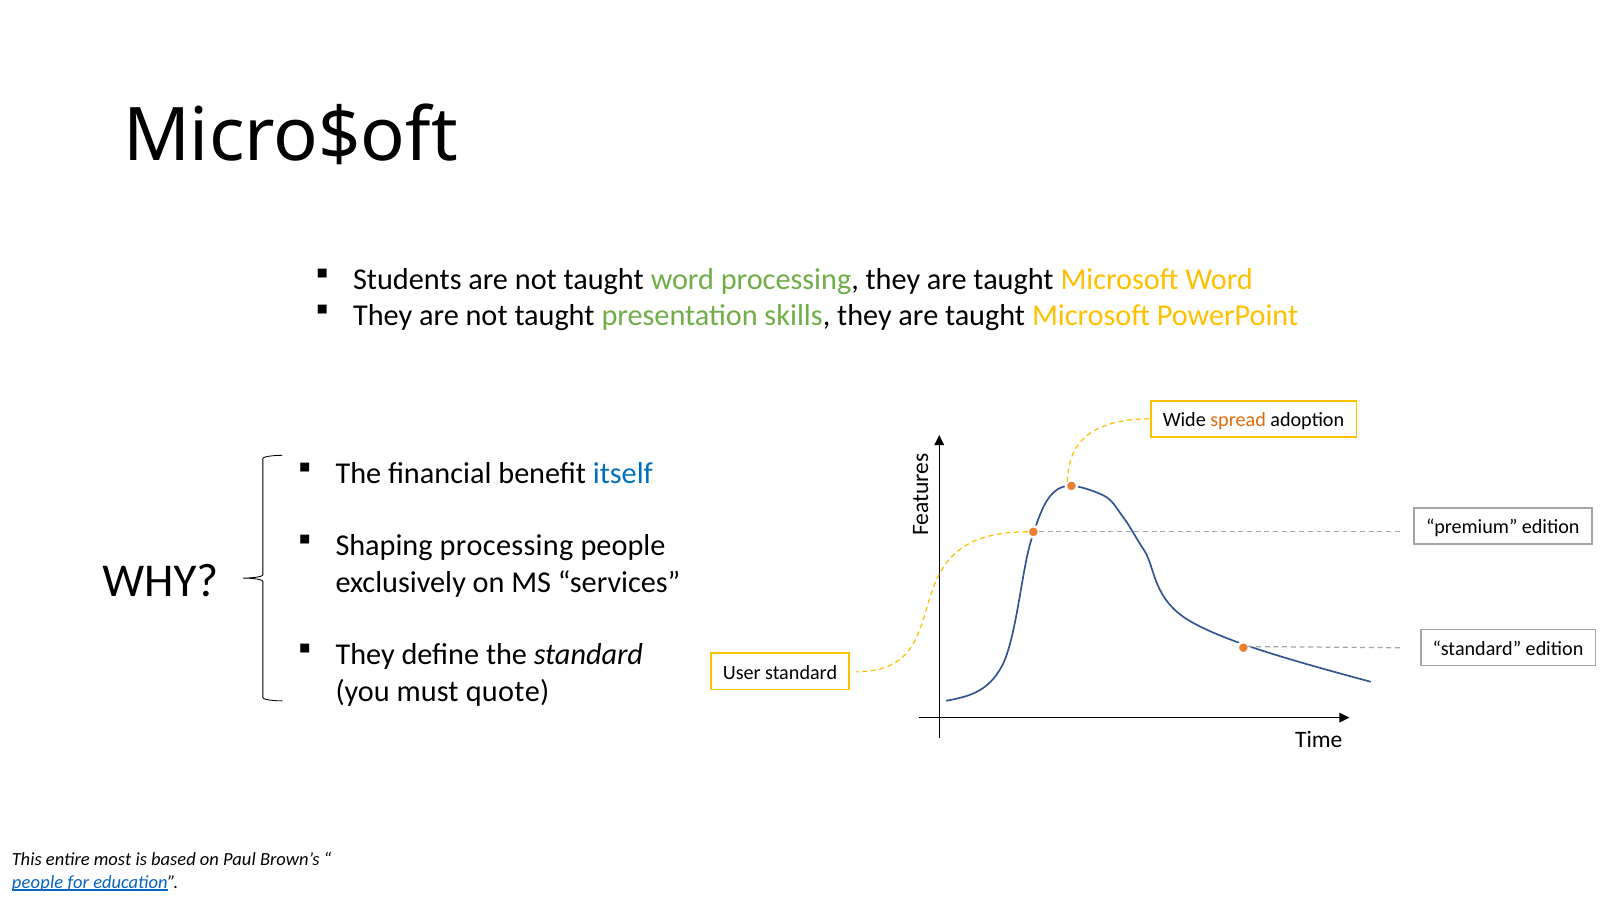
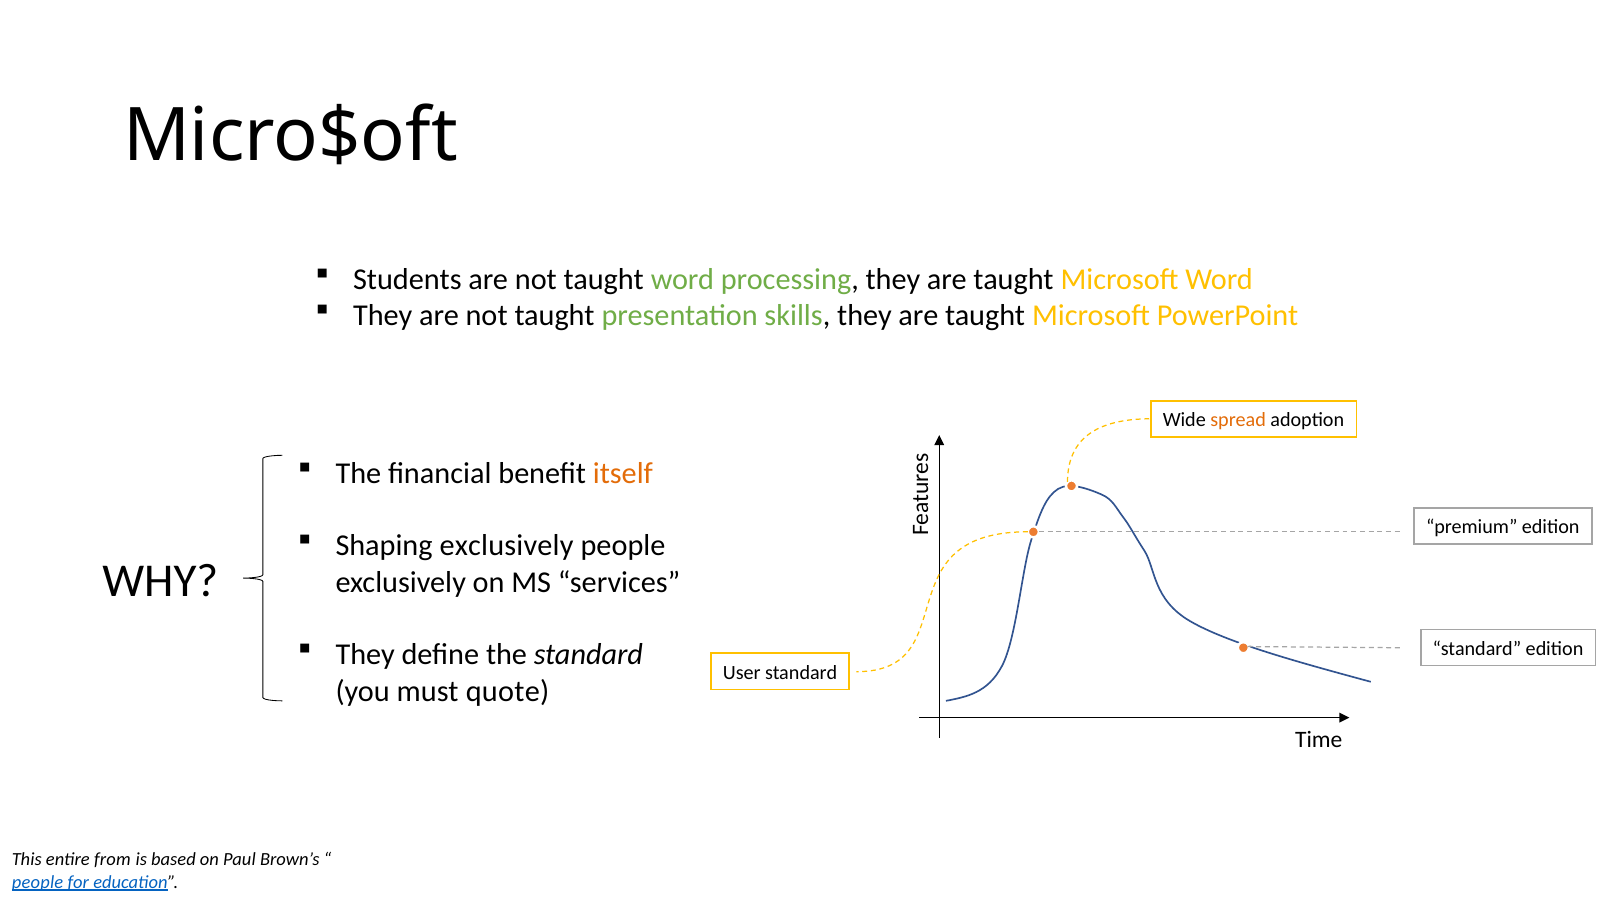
itself colour: blue -> orange
Shaping processing: processing -> exclusively
most: most -> from
